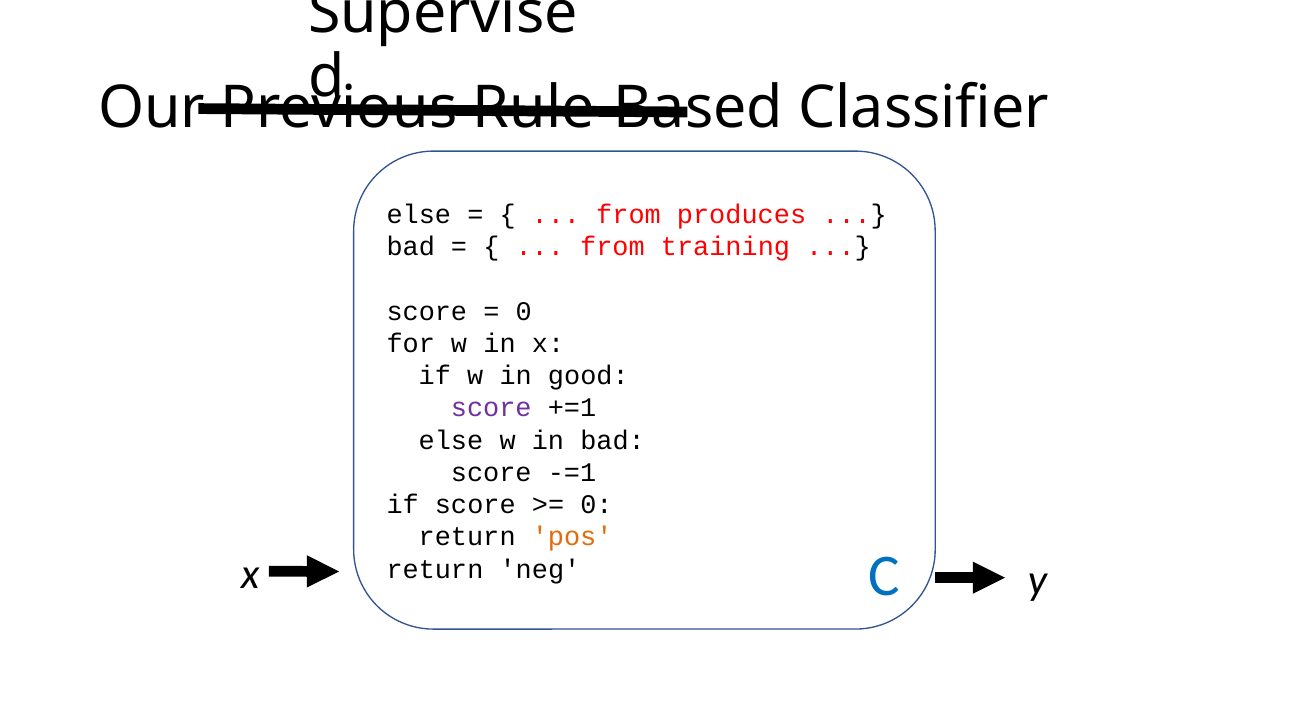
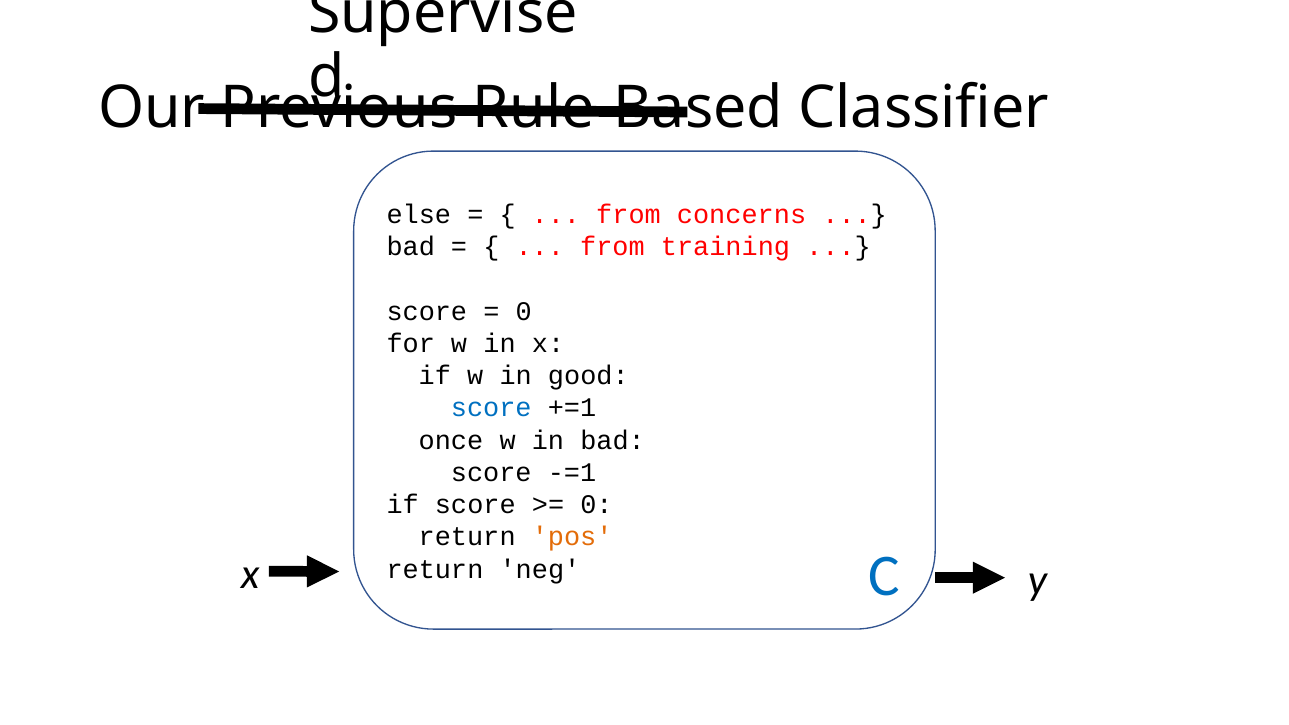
produces: produces -> concerns
score at (491, 408) colour: purple -> blue
else at (451, 440): else -> once
